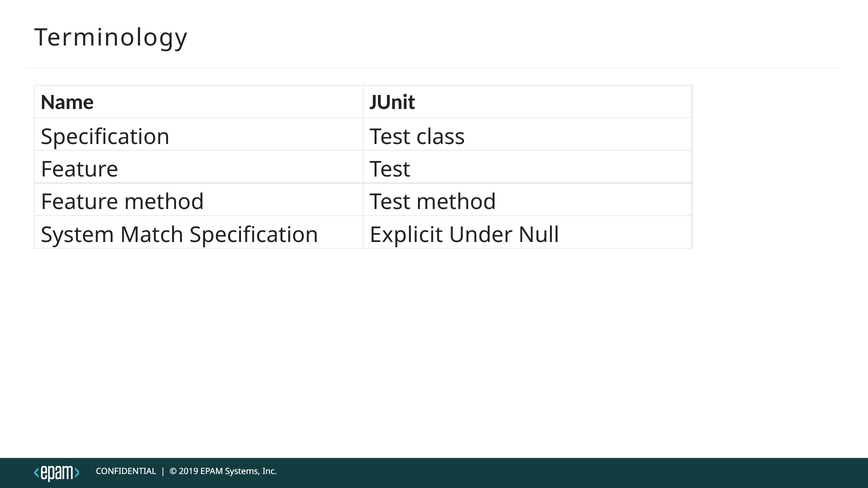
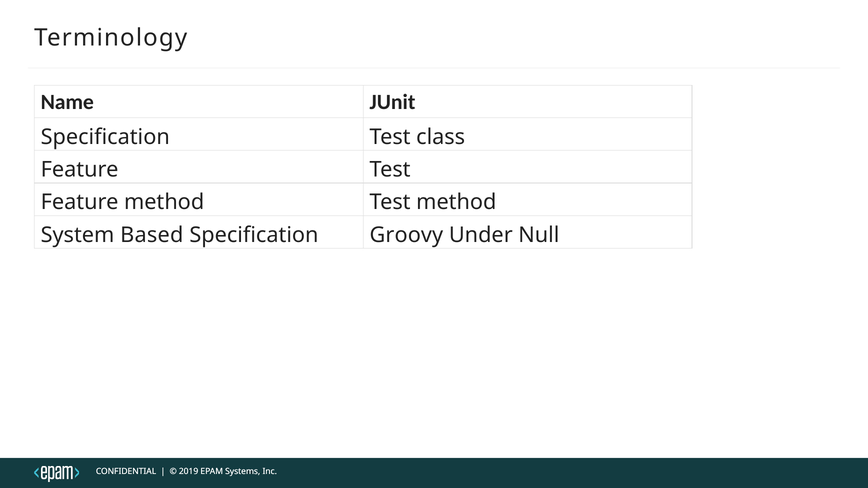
Match: Match -> Based
Explicit: Explicit -> Groovy
